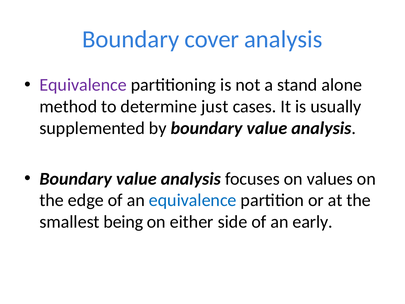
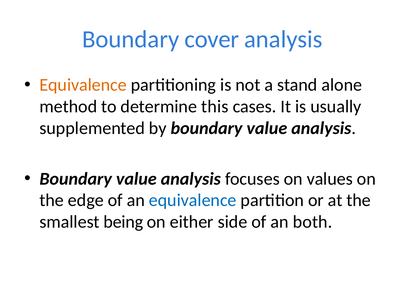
Equivalence at (83, 85) colour: purple -> orange
just: just -> this
early: early -> both
